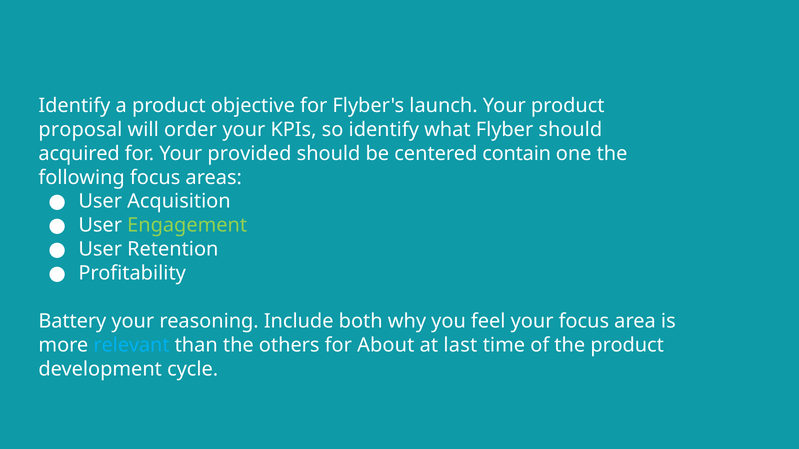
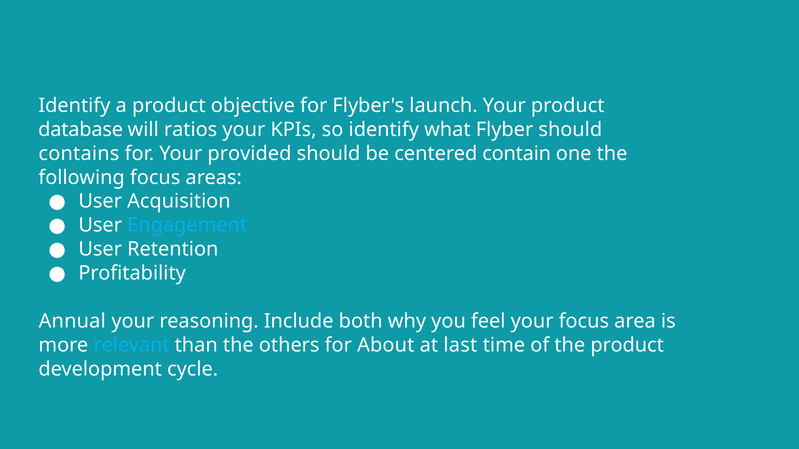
proposal: proposal -> database
order: order -> ratios
acquired: acquired -> contains
Engagement colour: light green -> light blue
Battery: Battery -> Annual
